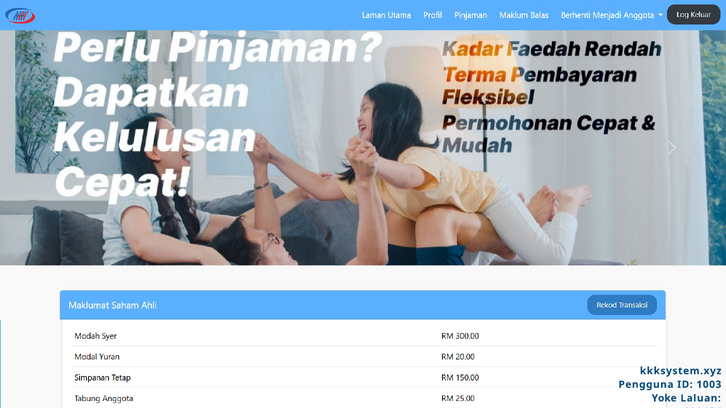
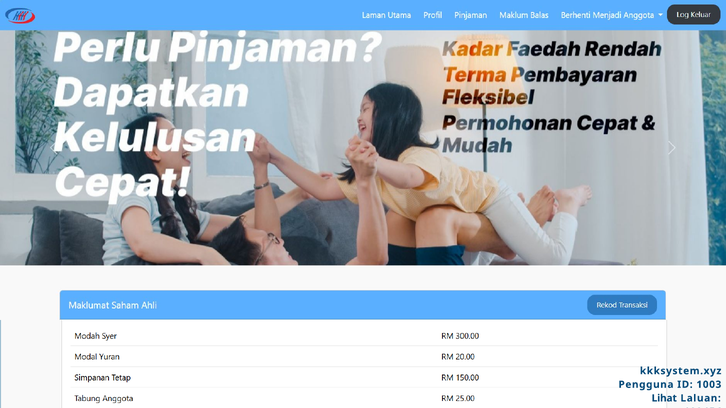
Yoke: Yoke -> Lihat
